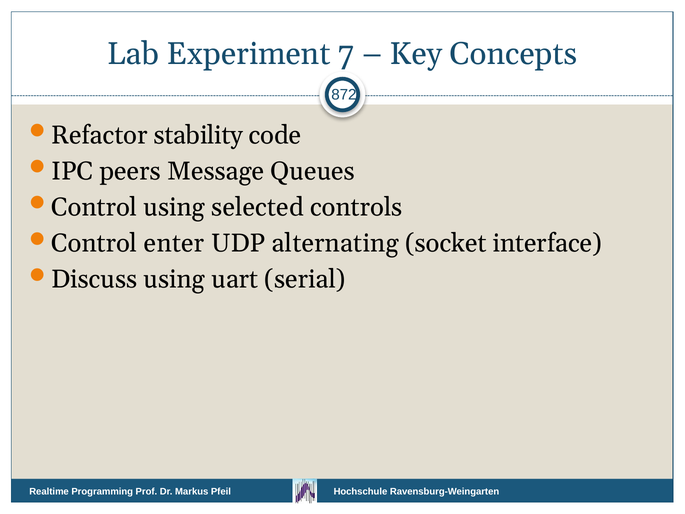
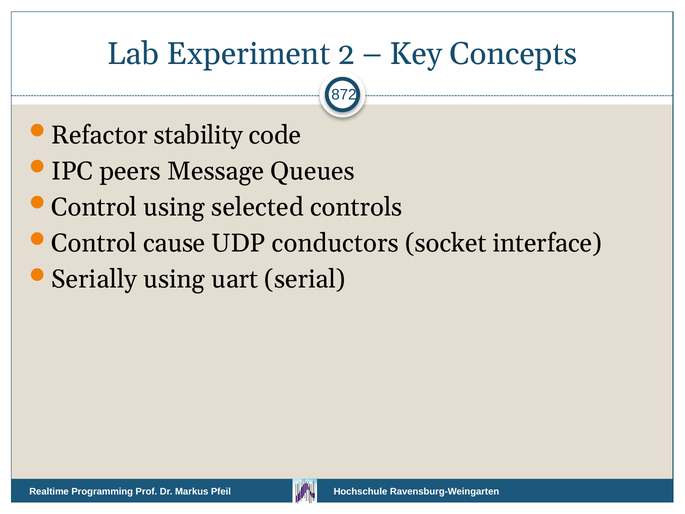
7: 7 -> 2
enter: enter -> cause
alternating: alternating -> conductors
Discuss: Discuss -> Serially
